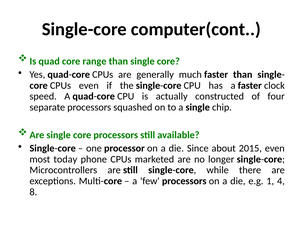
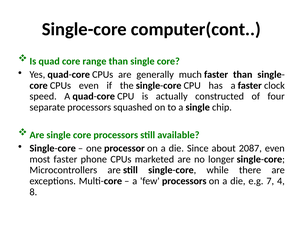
2015: 2015 -> 2087
most today: today -> faster
1: 1 -> 7
